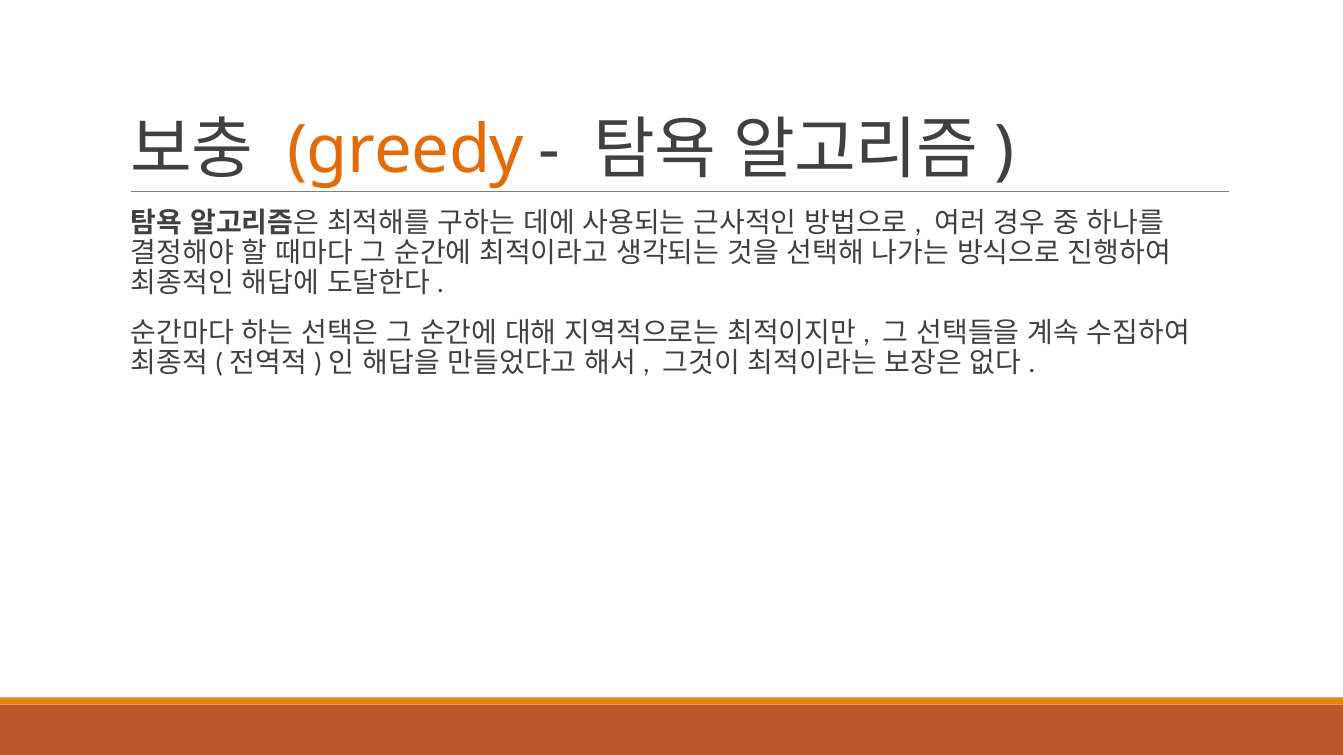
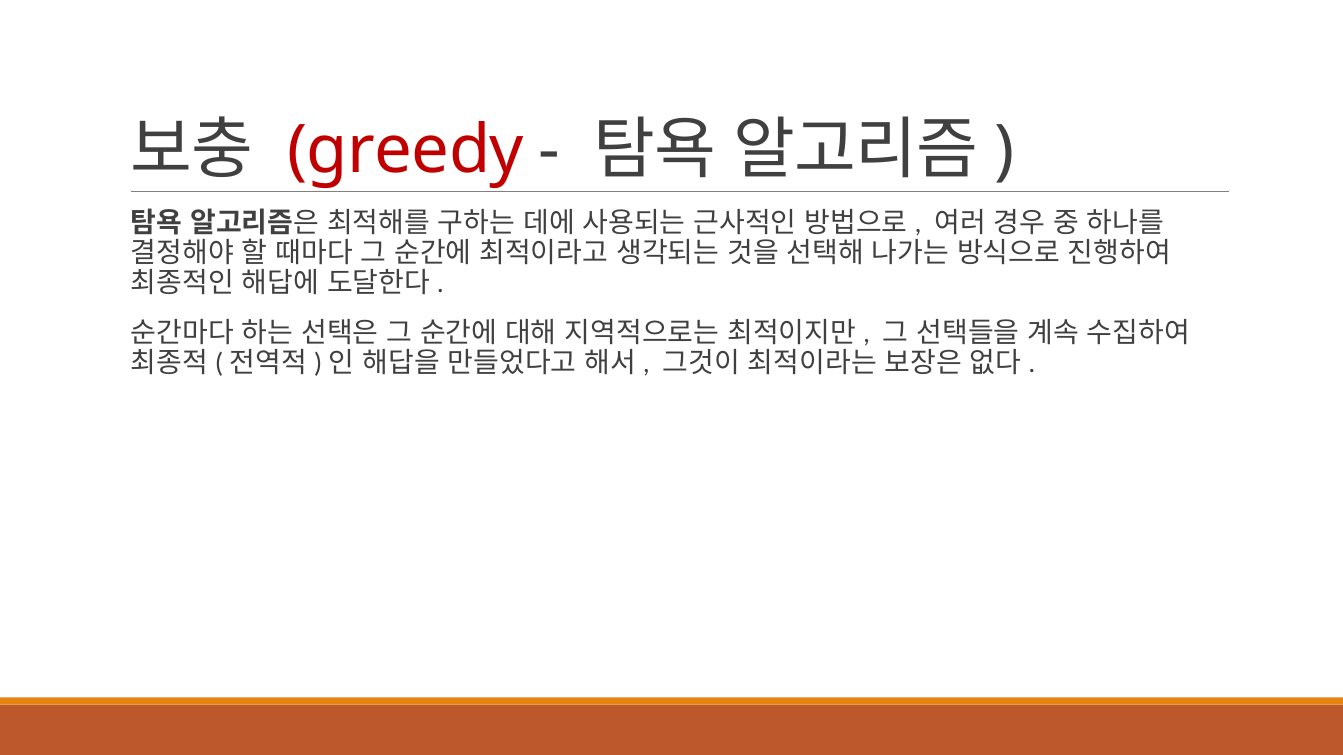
greedy colour: orange -> red
